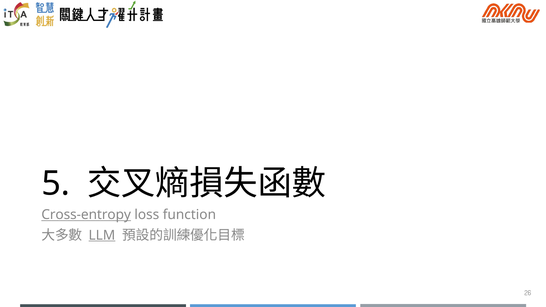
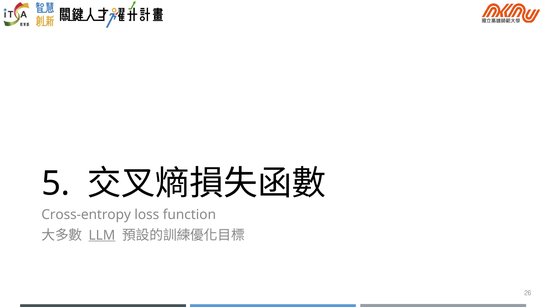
Cross-entropy underline: present -> none
